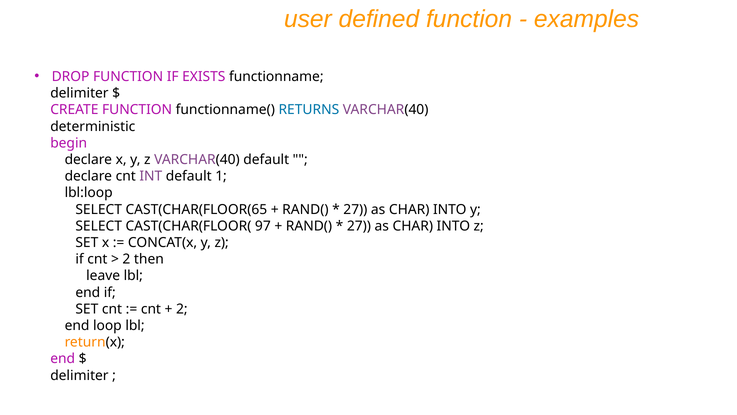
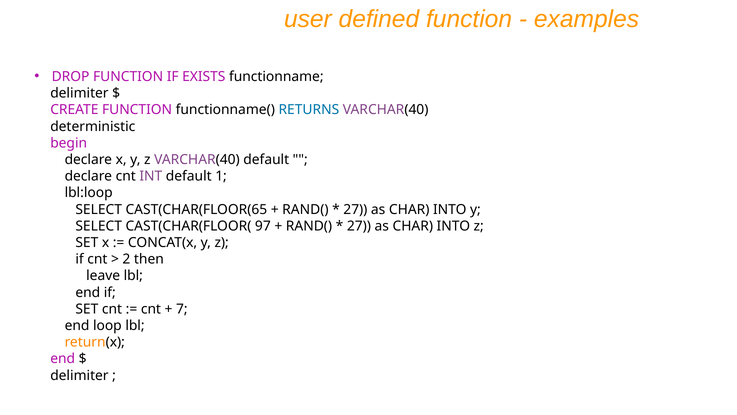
2 at (182, 309): 2 -> 7
